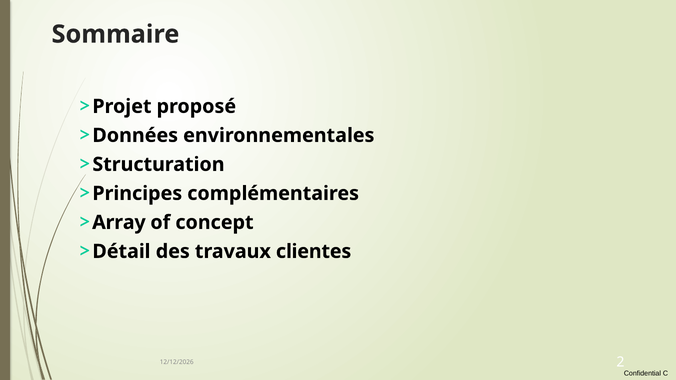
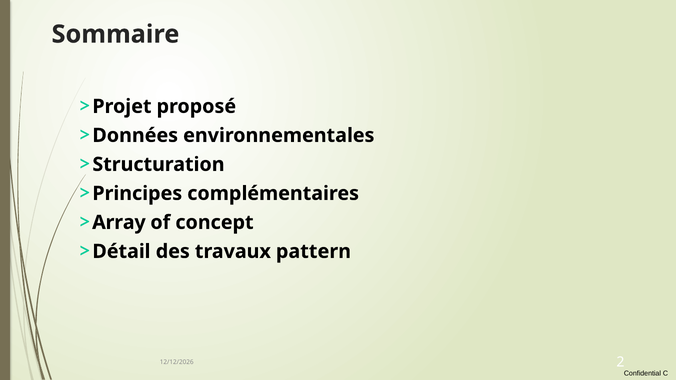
clientes: clientes -> pattern
